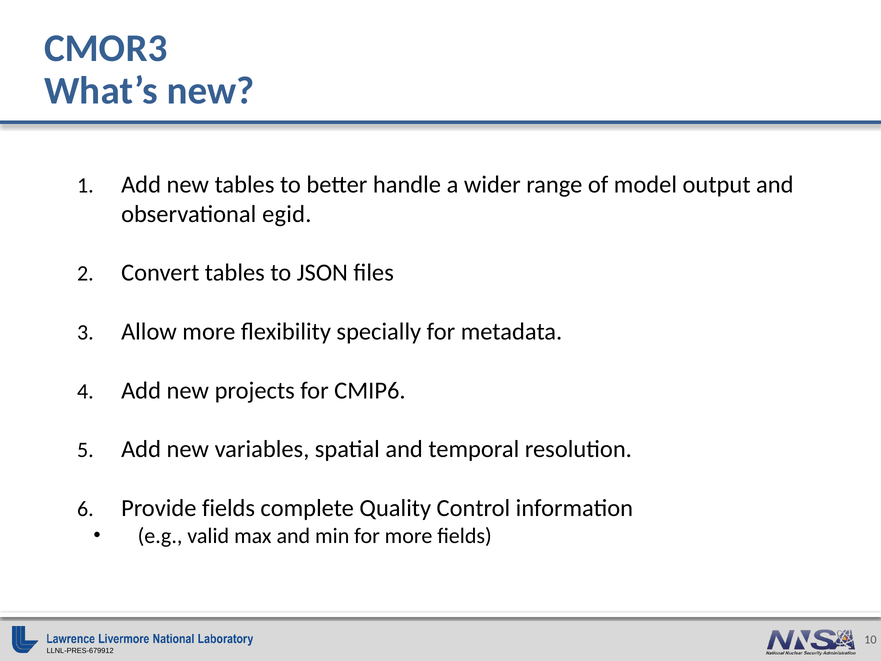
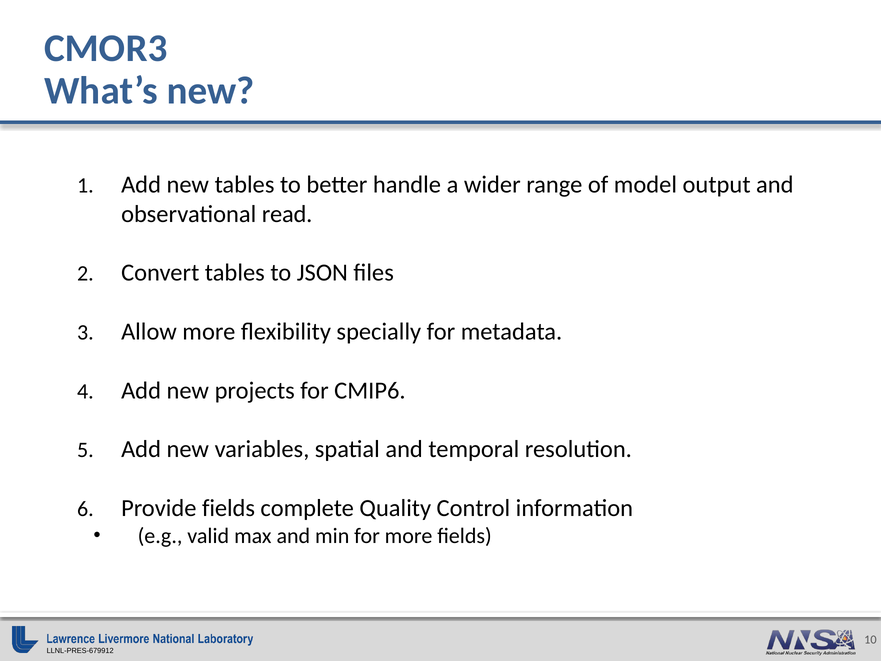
egid: egid -> read
